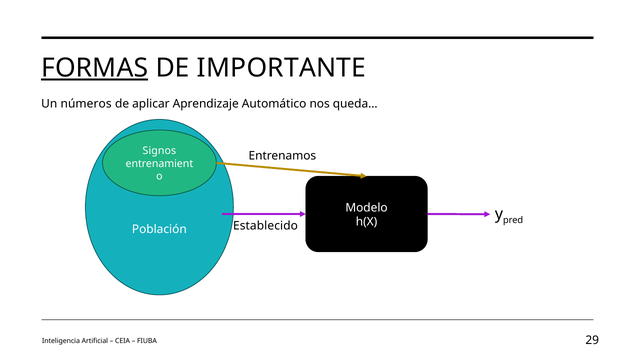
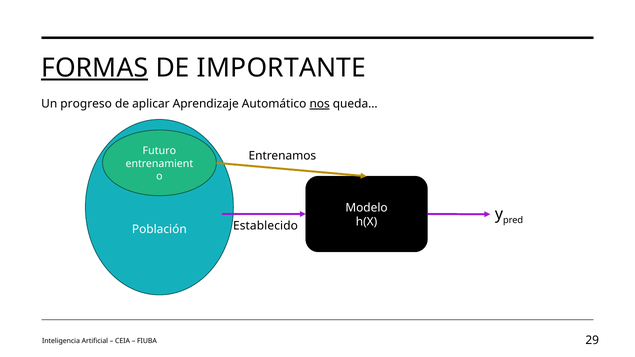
números: números -> progreso
nos underline: none -> present
Signos: Signos -> Futuro
